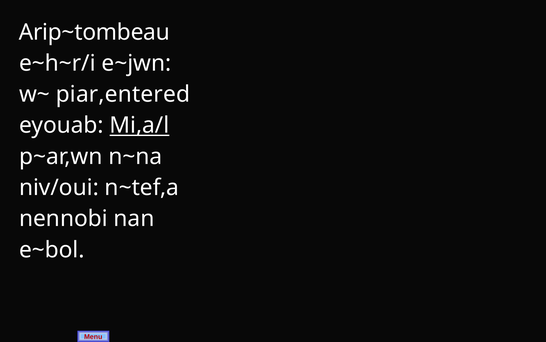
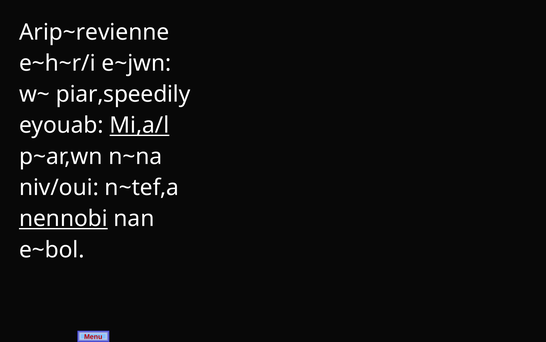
Arip~tombeau: Arip~tombeau -> Arip~revienne
piar,entered: piar,entered -> piar,speedily
nennobi underline: none -> present
